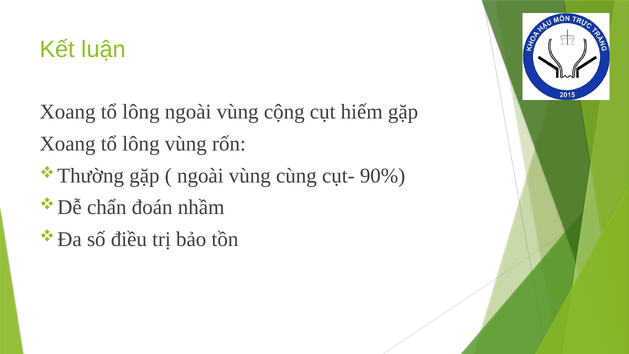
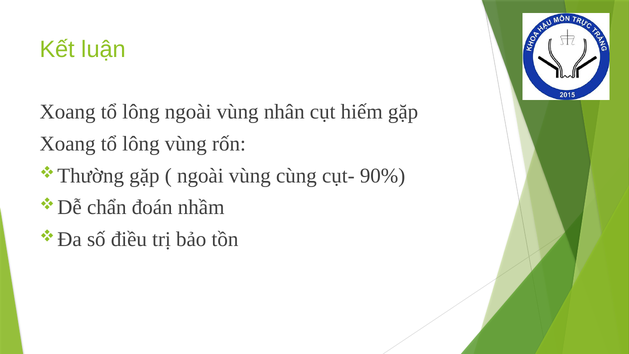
cộng: cộng -> nhân
